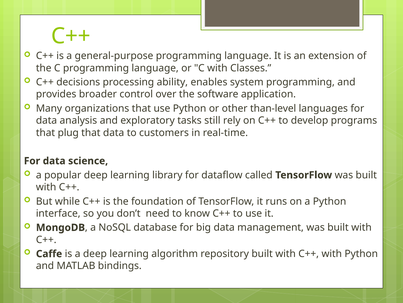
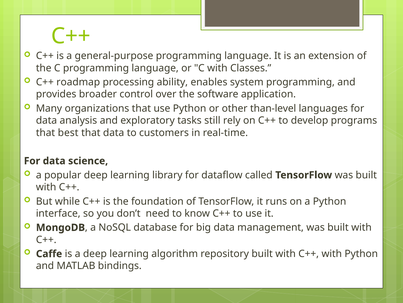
decisions: decisions -> roadmap
plug: plug -> best
